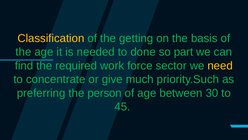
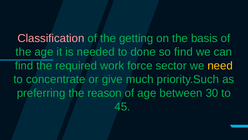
Classification colour: yellow -> pink
so part: part -> find
person: person -> reason
